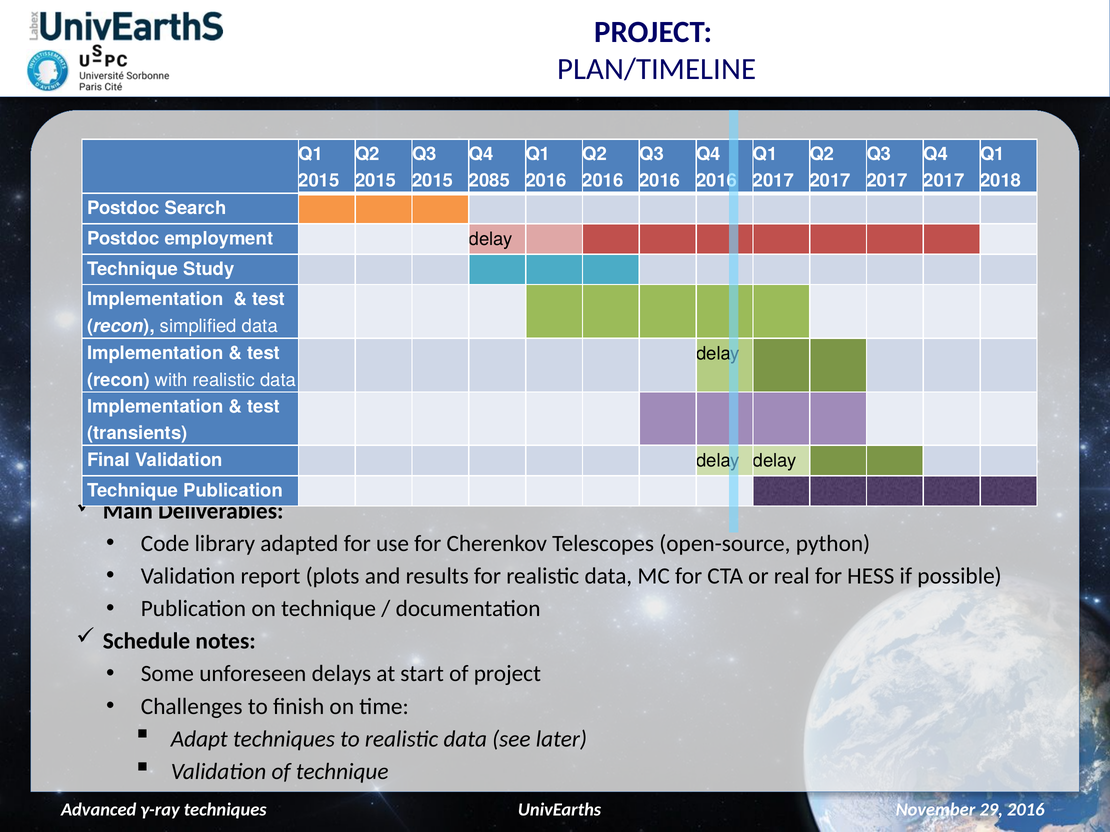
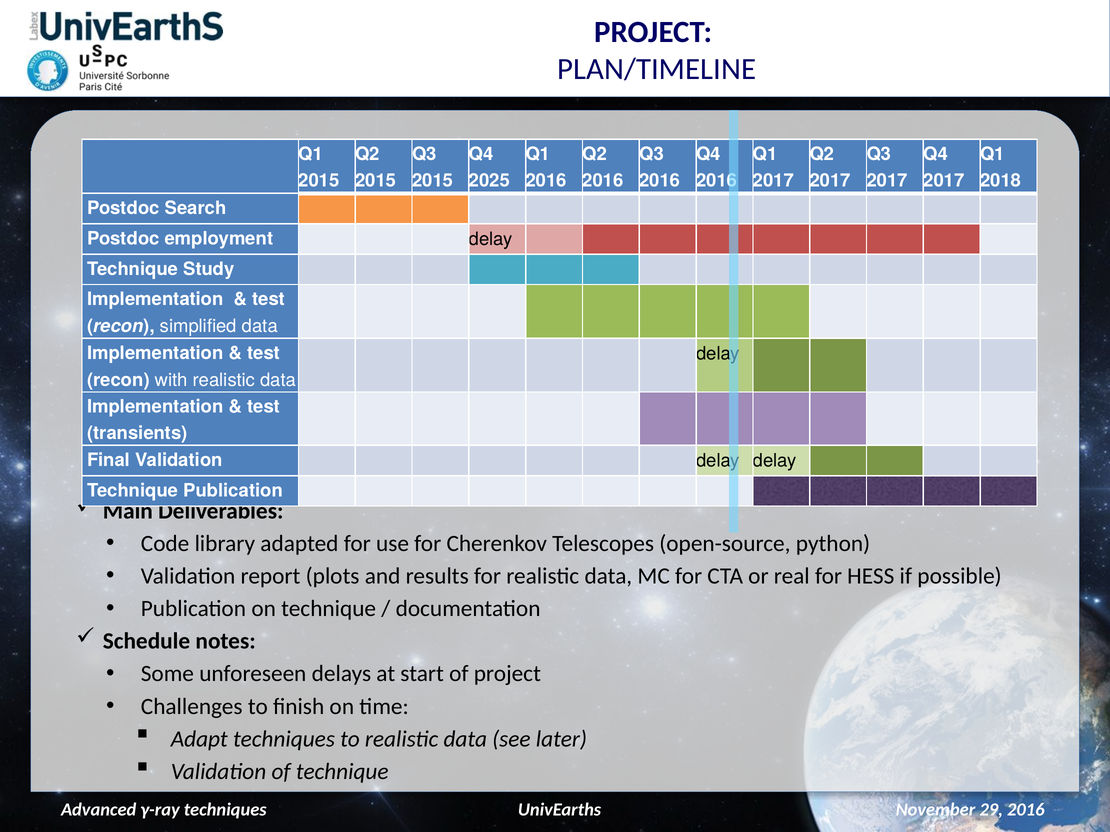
2085: 2085 -> 2025
